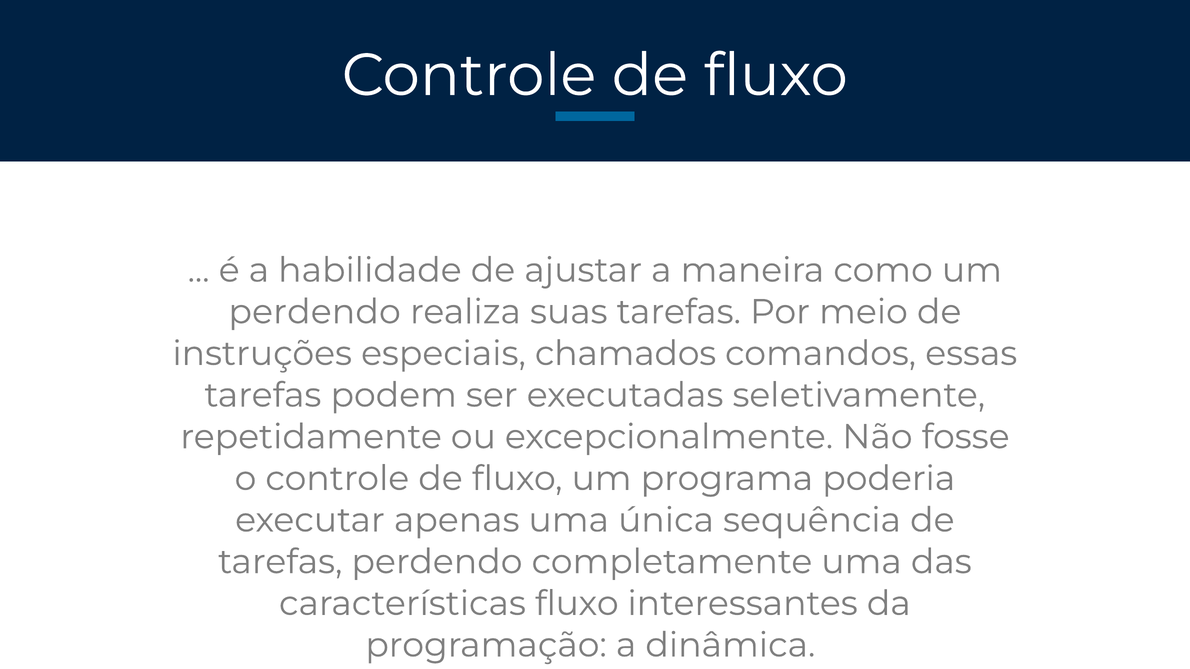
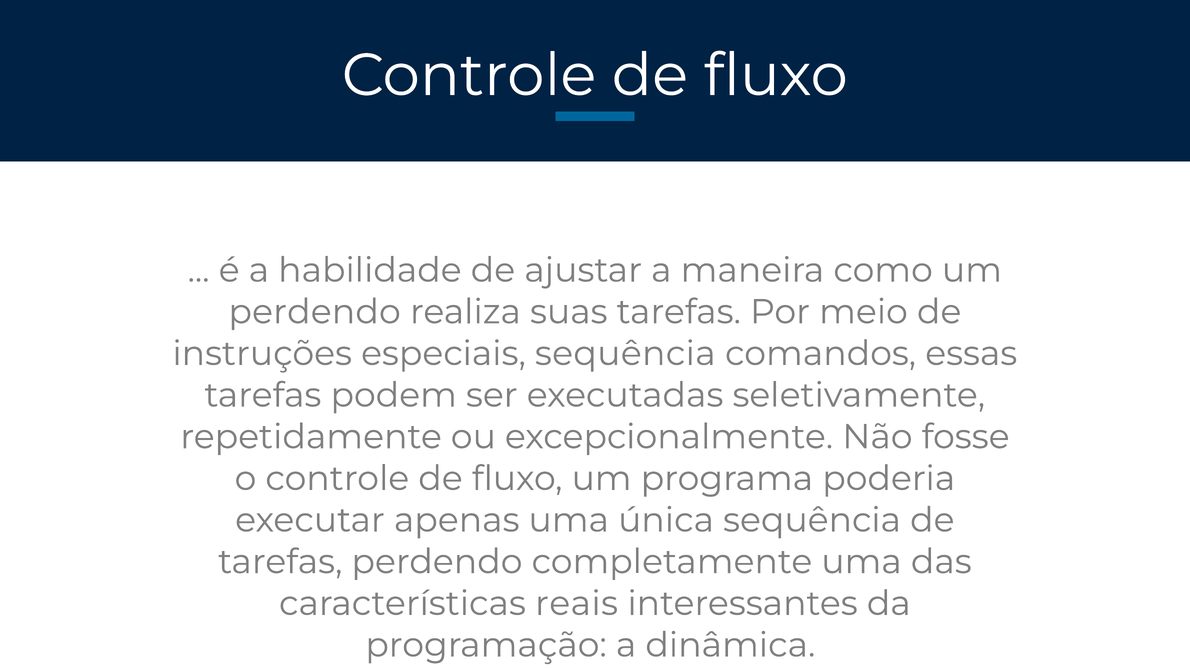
especiais chamados: chamados -> sequência
características fluxo: fluxo -> reais
